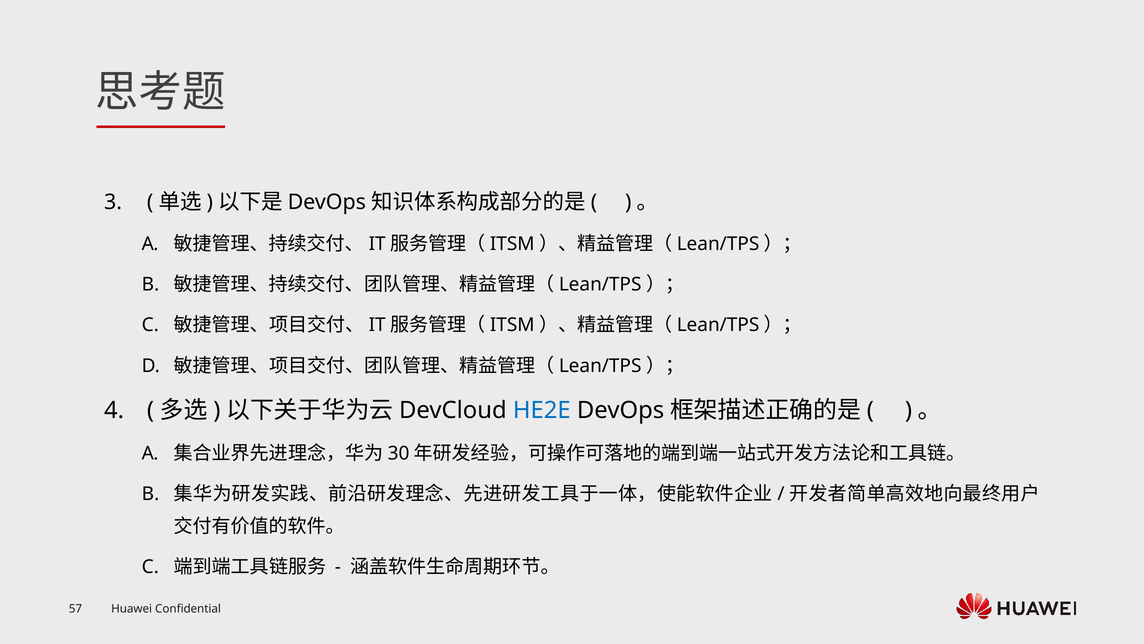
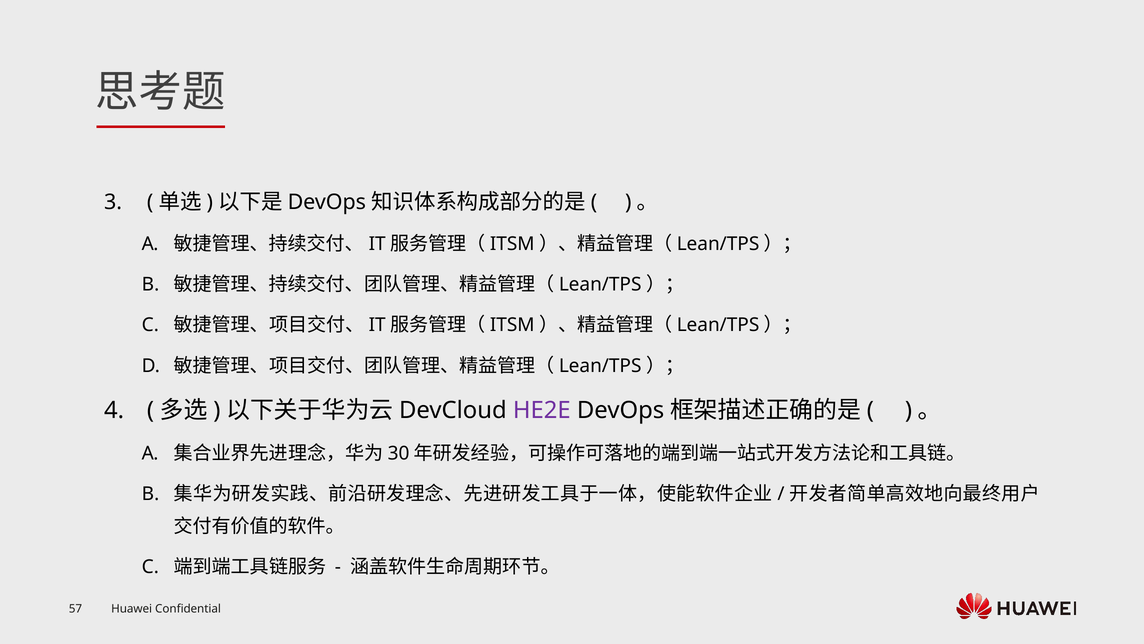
HE2E colour: blue -> purple
